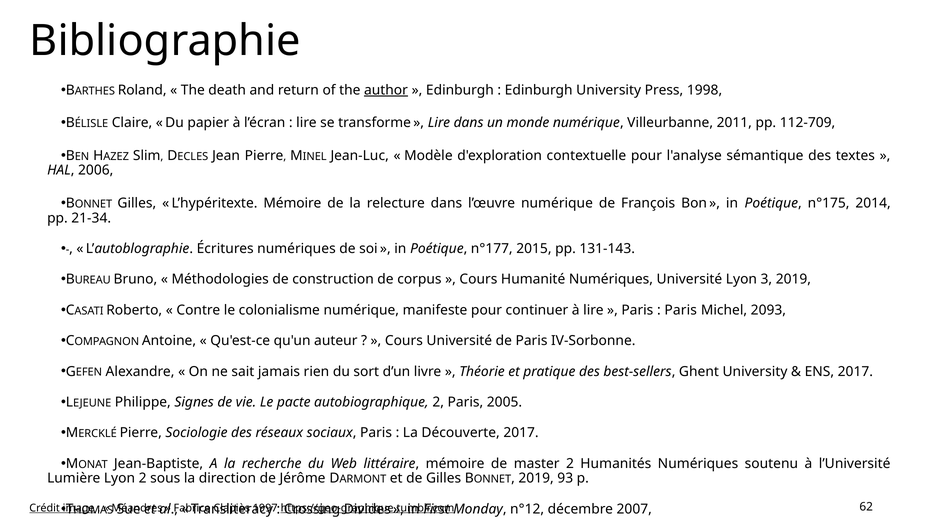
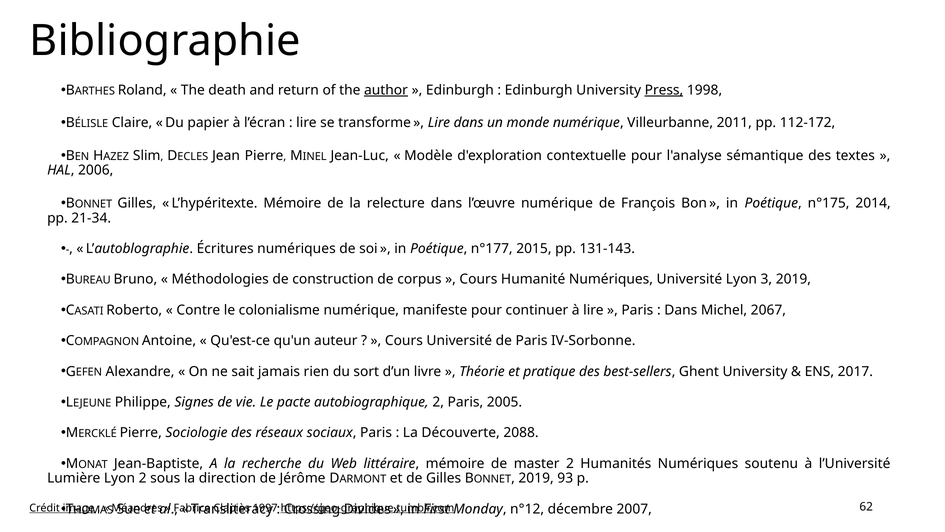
Press underline: none -> present
112-709: 112-709 -> 112-172
Paris at (681, 310): Paris -> Dans
2093: 2093 -> 2067
Découverte 2017: 2017 -> 2088
